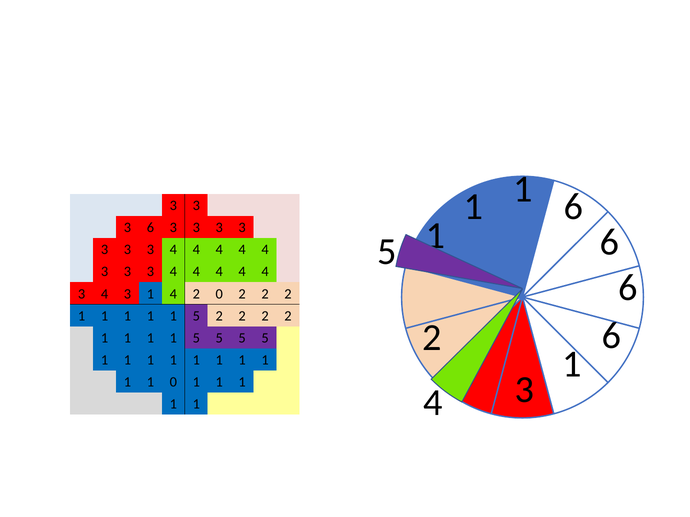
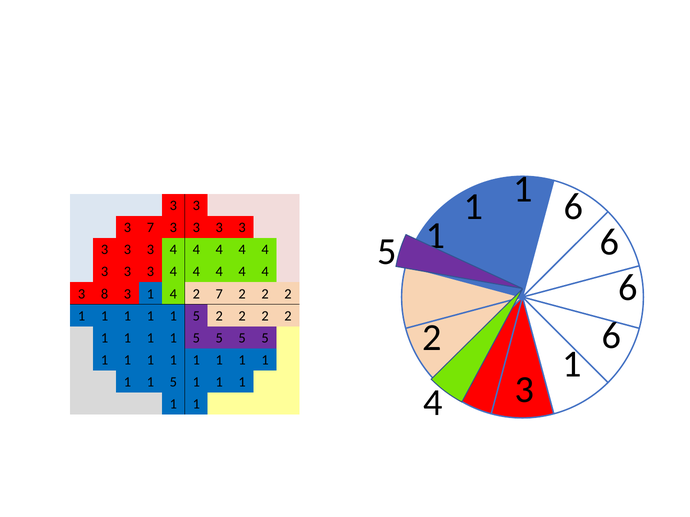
3 6: 6 -> 7
4 at (105, 294): 4 -> 8
2 0: 0 -> 7
0 at (173, 382): 0 -> 5
